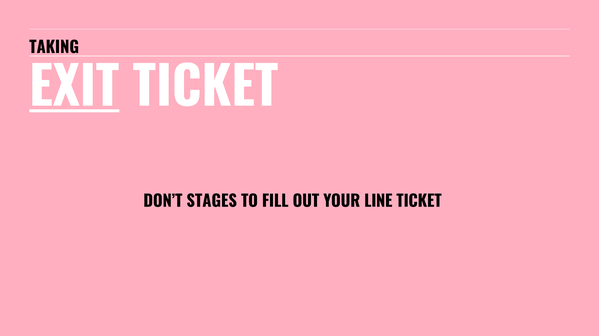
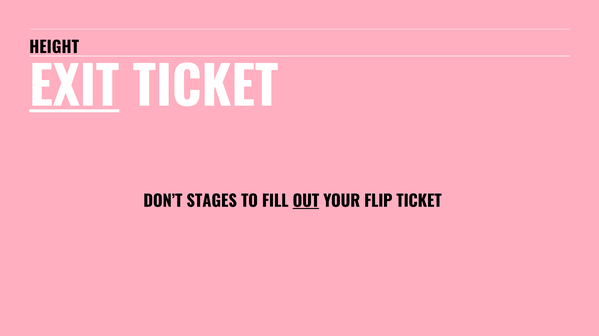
TAKING: TAKING -> HEIGHT
OUT underline: none -> present
LINE: LINE -> FLIP
